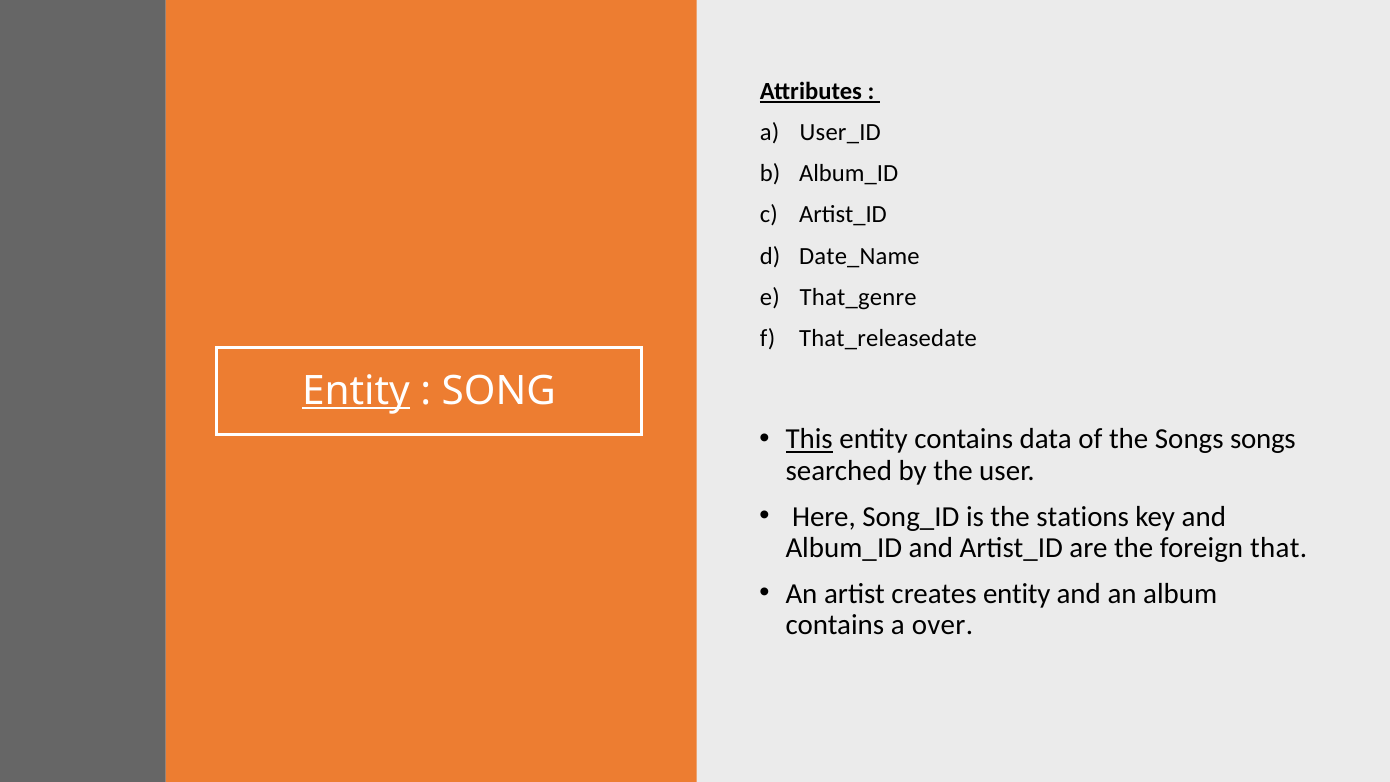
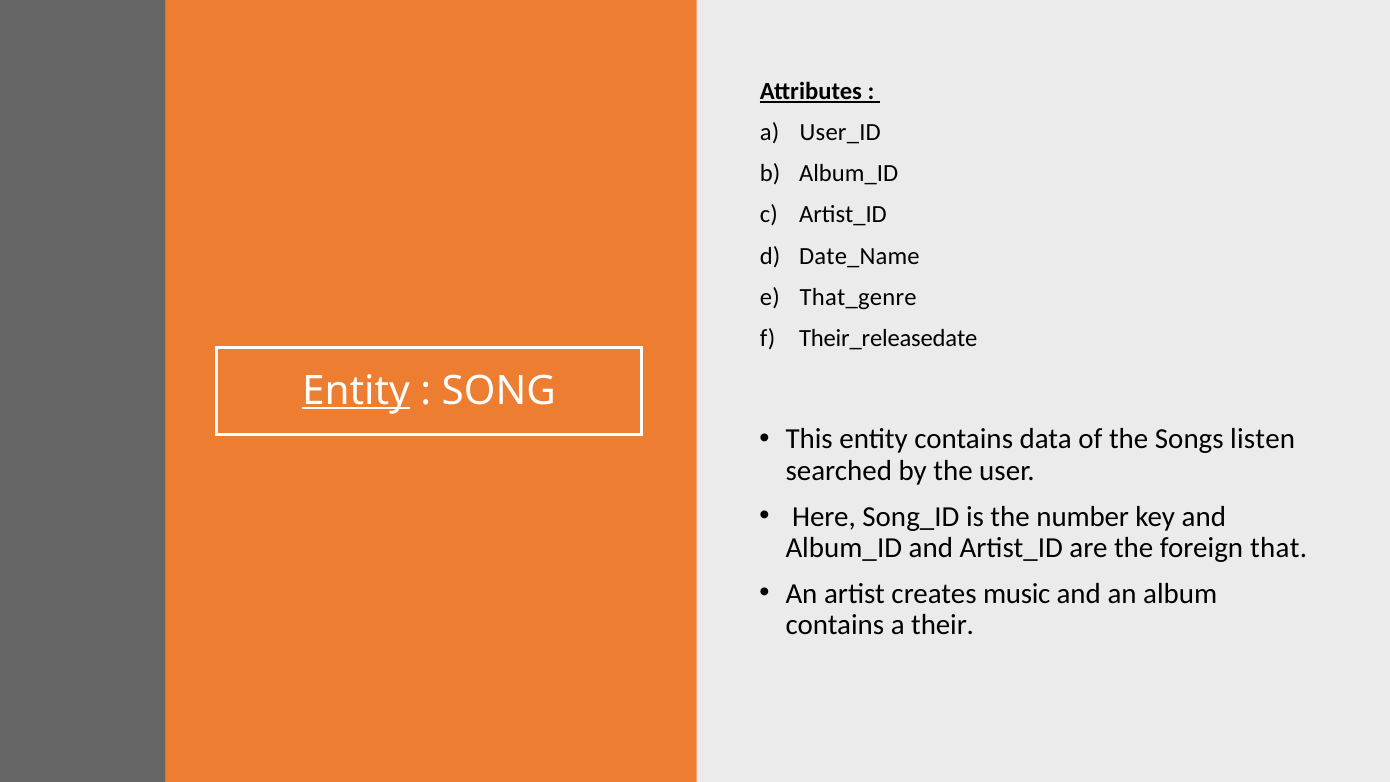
That_releasedate: That_releasedate -> Their_releasedate
This underline: present -> none
Songs songs: songs -> listen
stations: stations -> number
creates entity: entity -> music
over: over -> their
